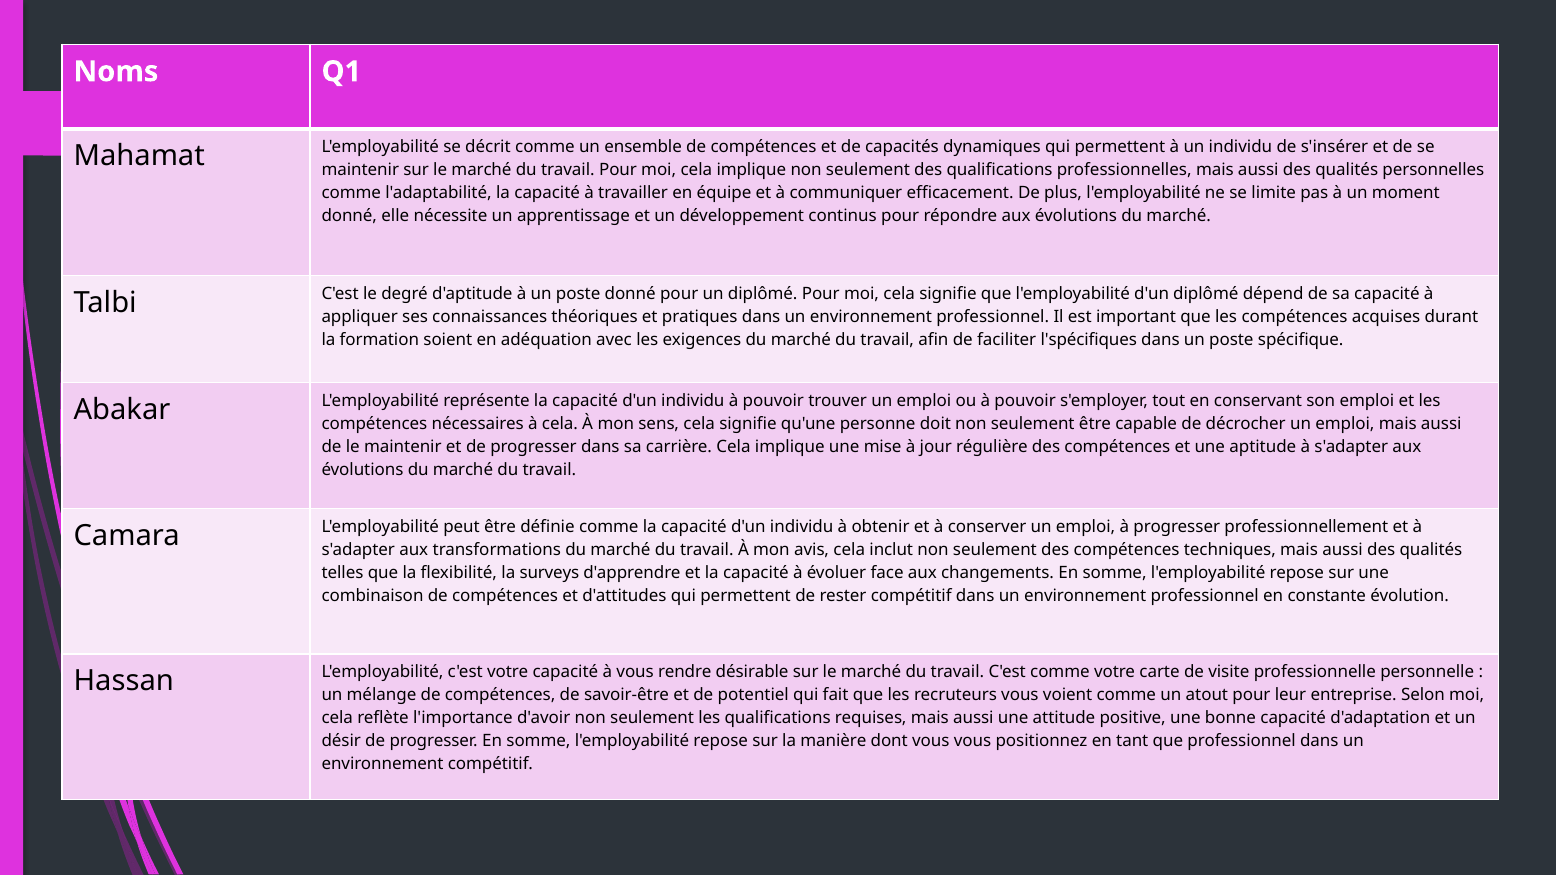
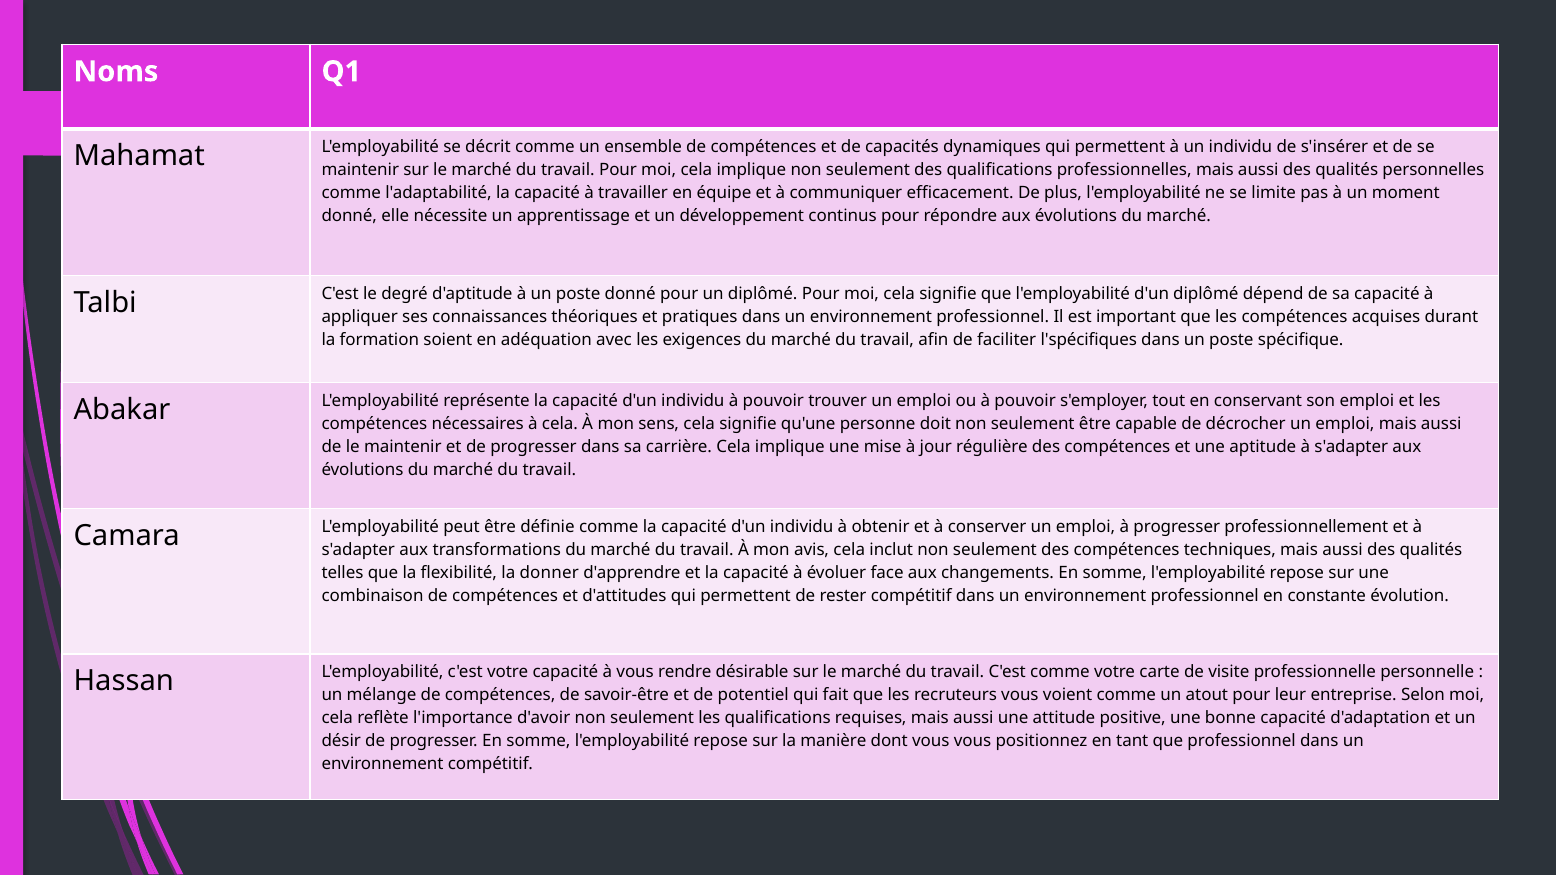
surveys: surveys -> donner
